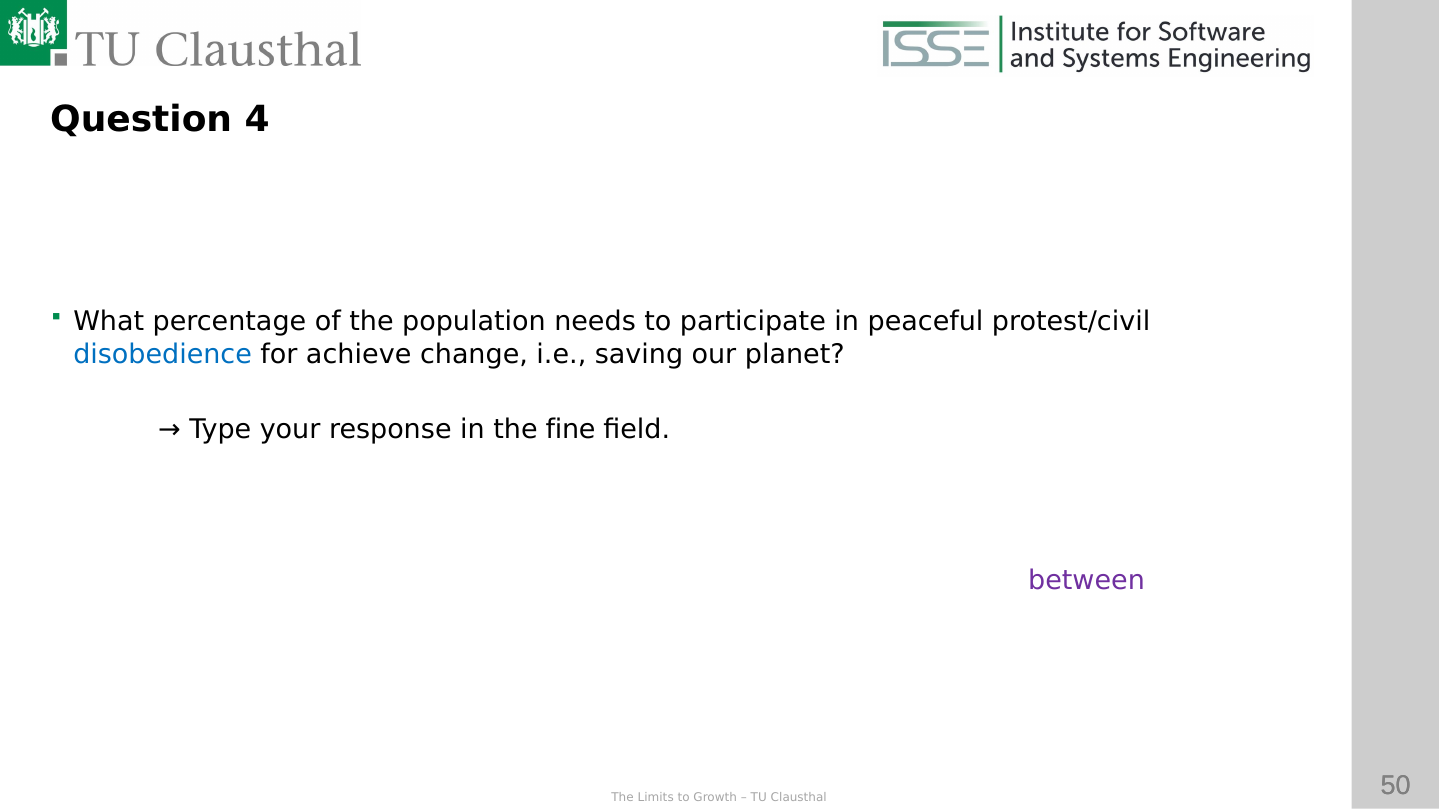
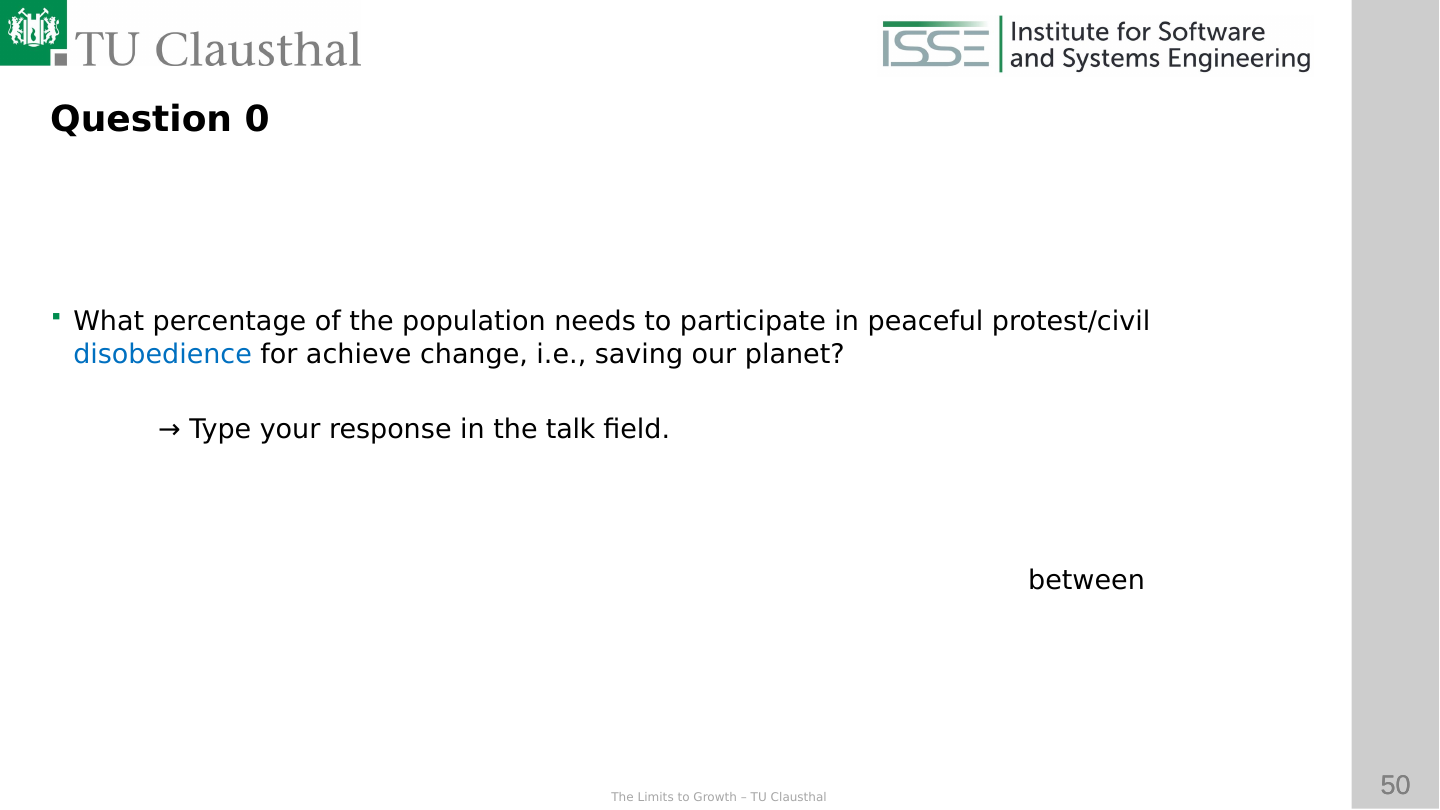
4: 4 -> 0
fine: fine -> talk
between colour: purple -> black
